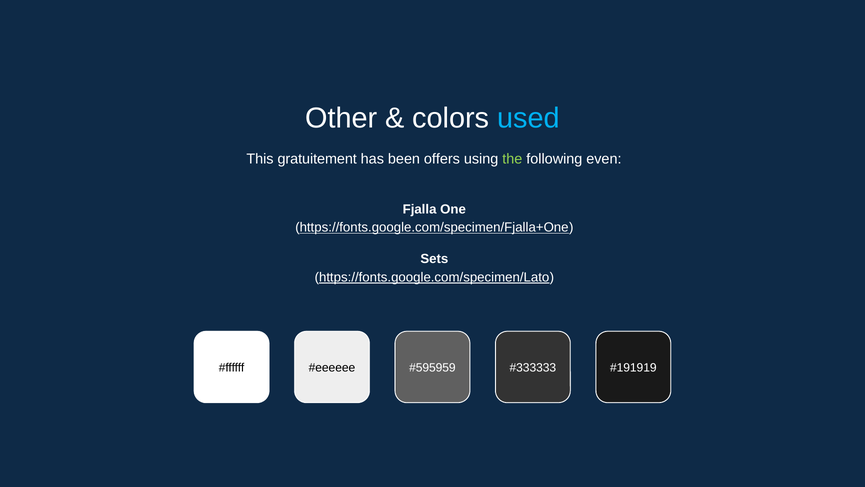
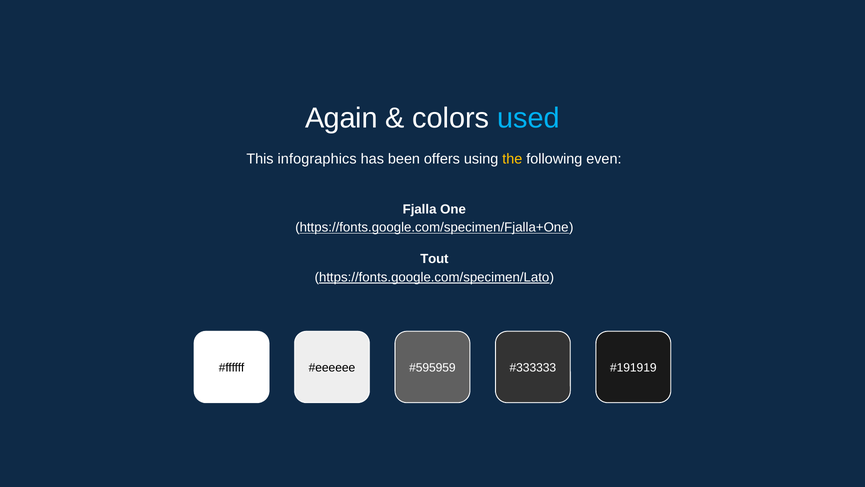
Other: Other -> Again
gratuitement: gratuitement -> infographics
the colour: light green -> yellow
Sets: Sets -> Tout
